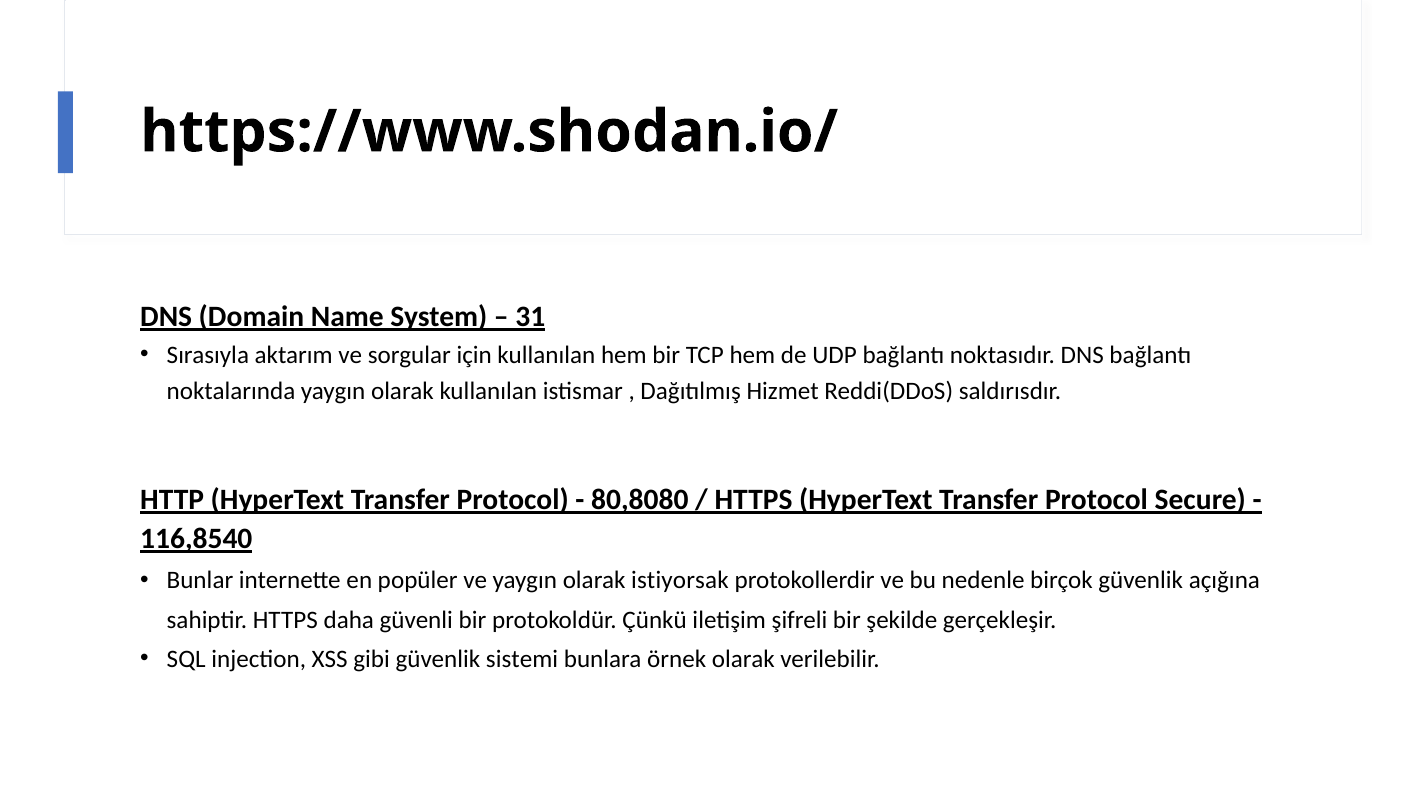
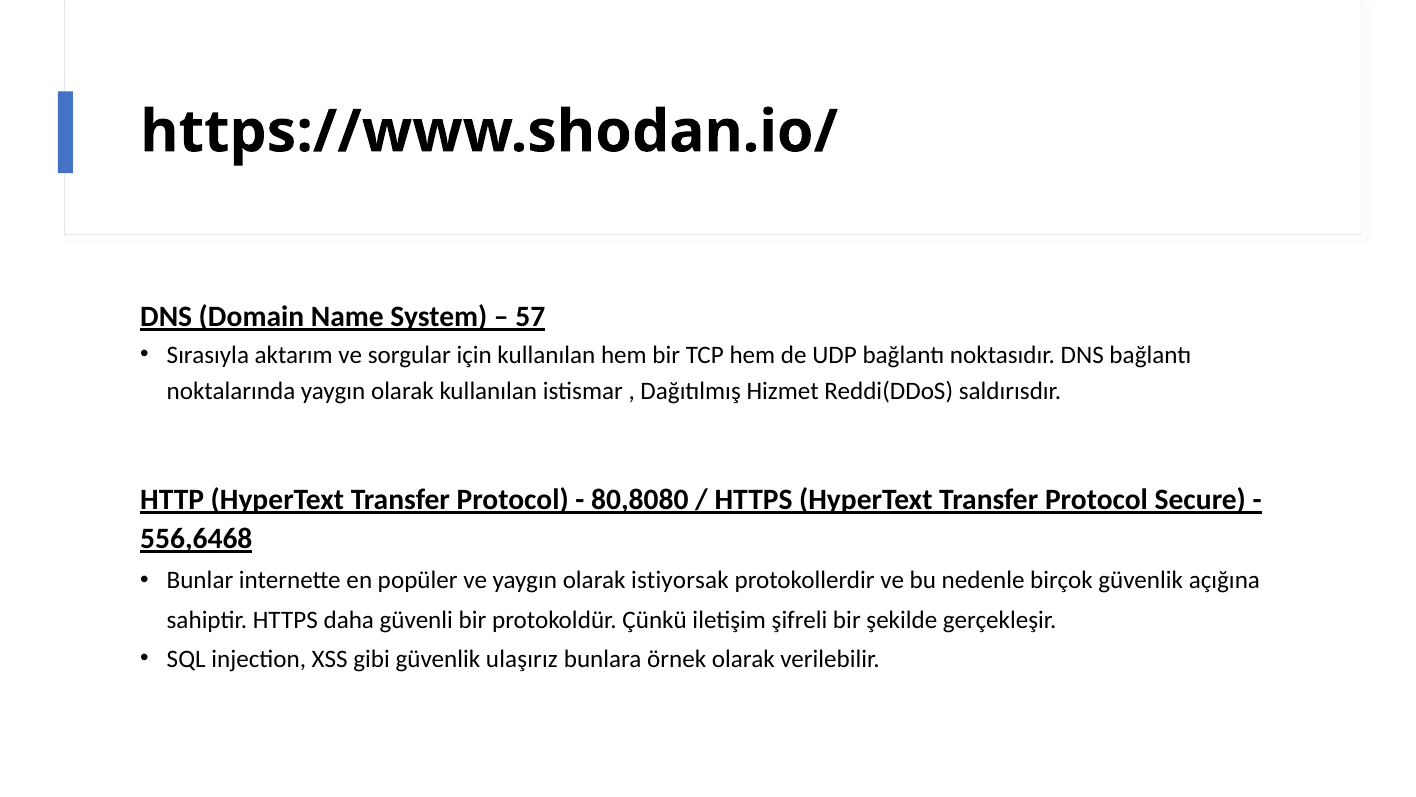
31: 31 -> 57
116,8540: 116,8540 -> 556,6468
sistemi: sistemi -> ulaşırız
